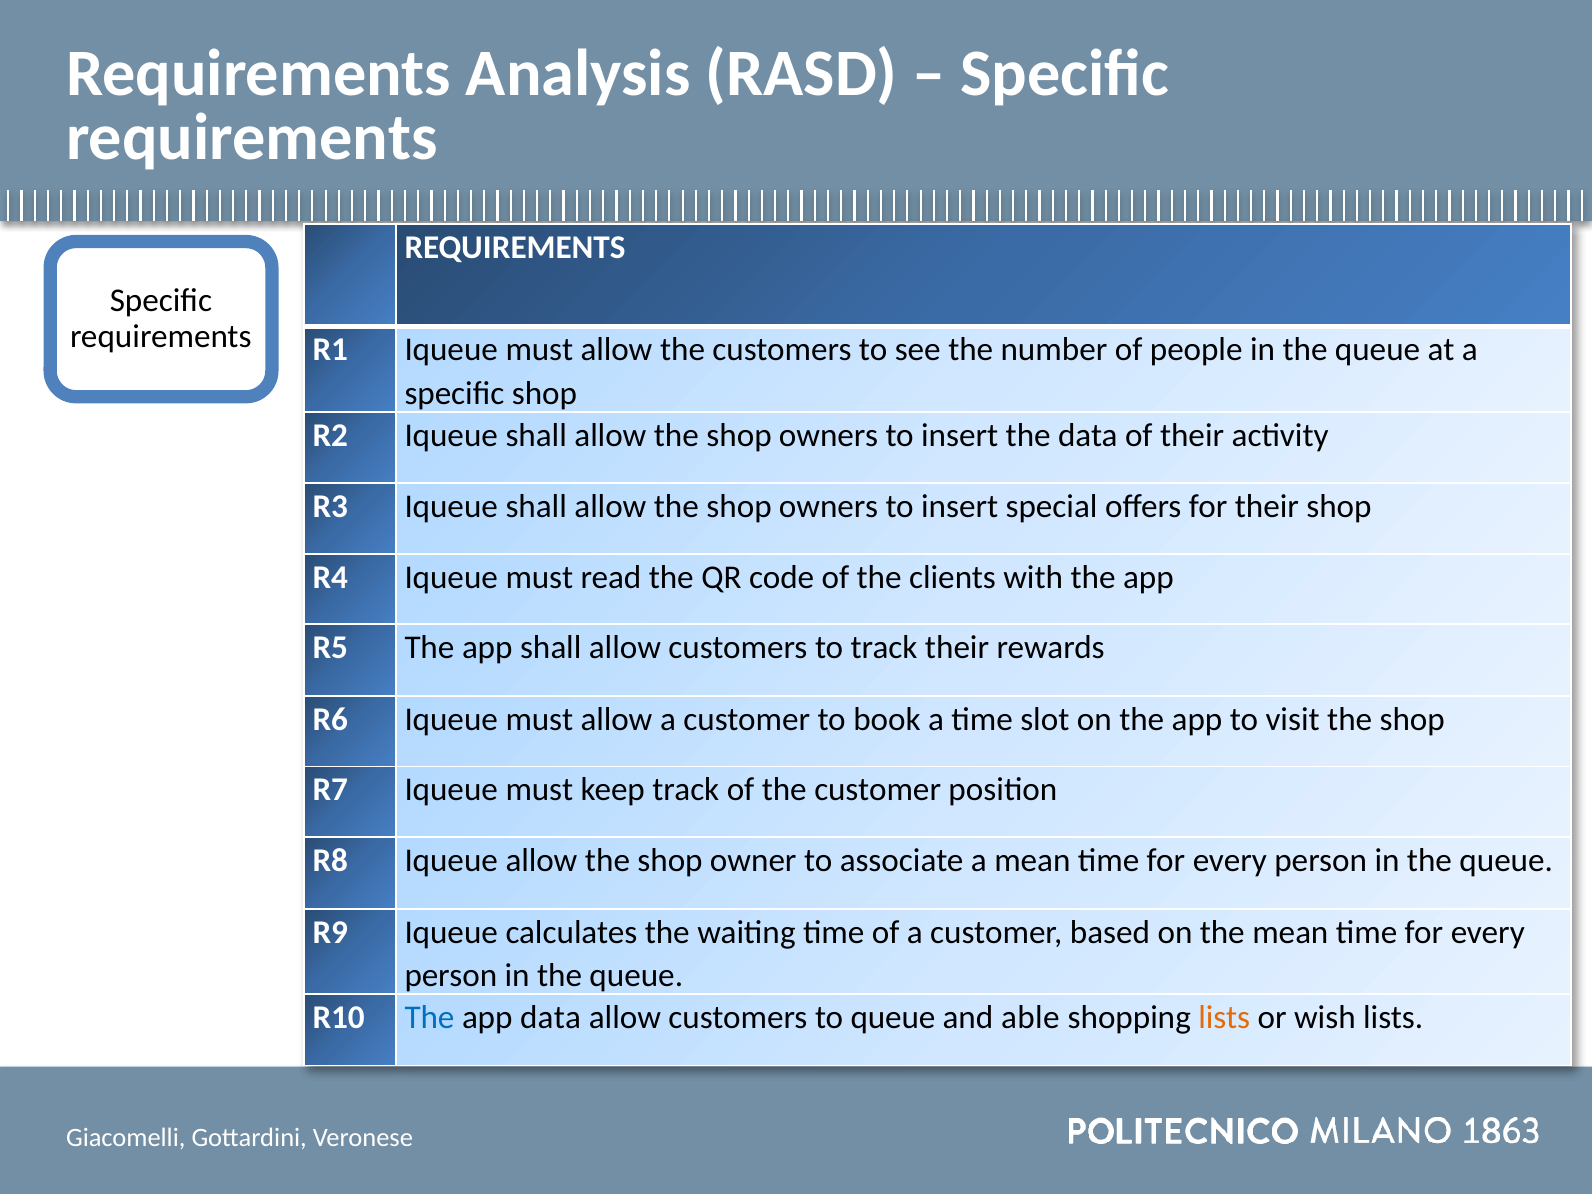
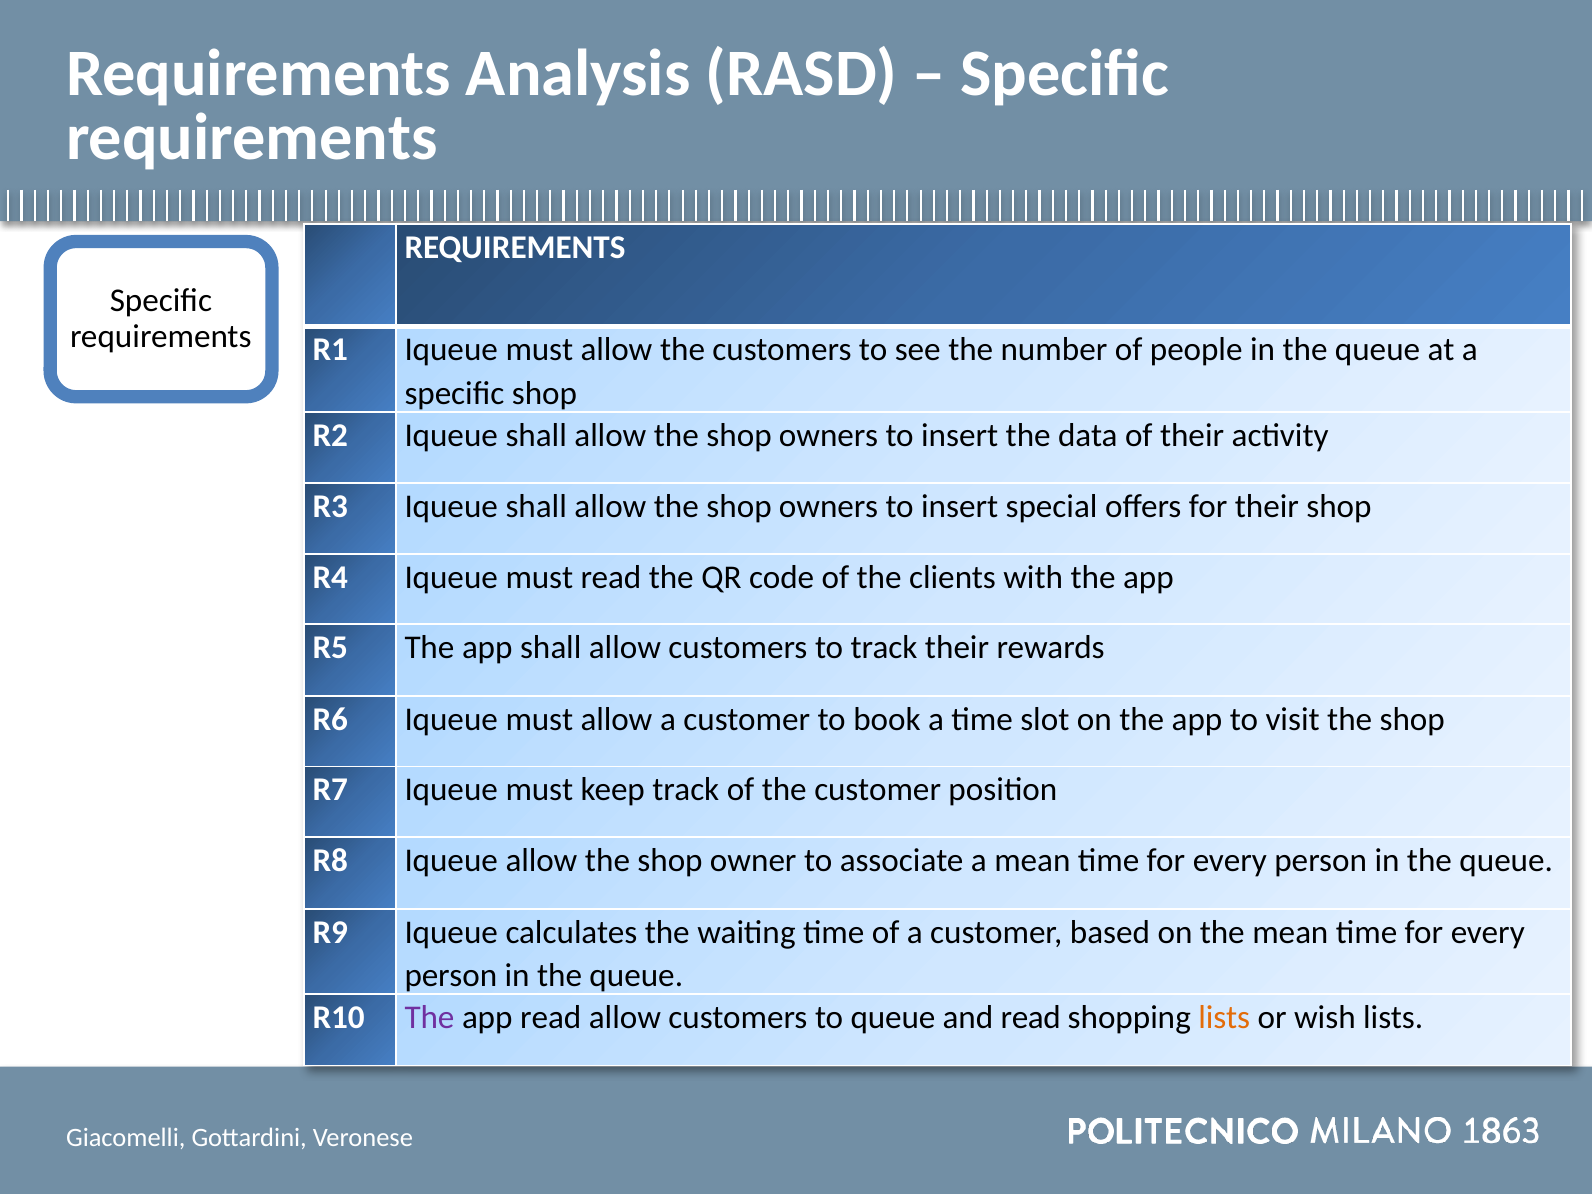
The at (429, 1017) colour: blue -> purple
app data: data -> read
and able: able -> read
